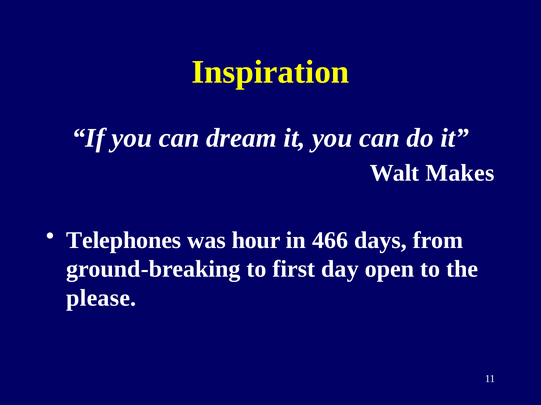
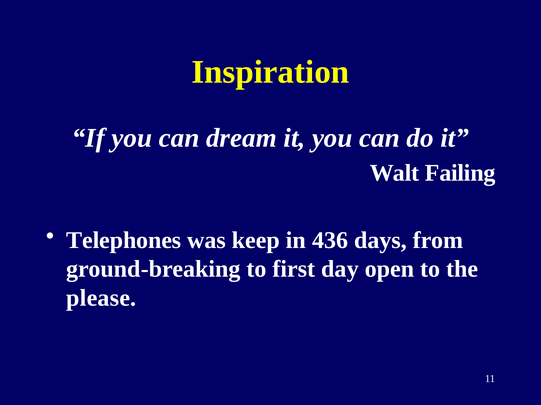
Makes: Makes -> Failing
hour: hour -> keep
466: 466 -> 436
